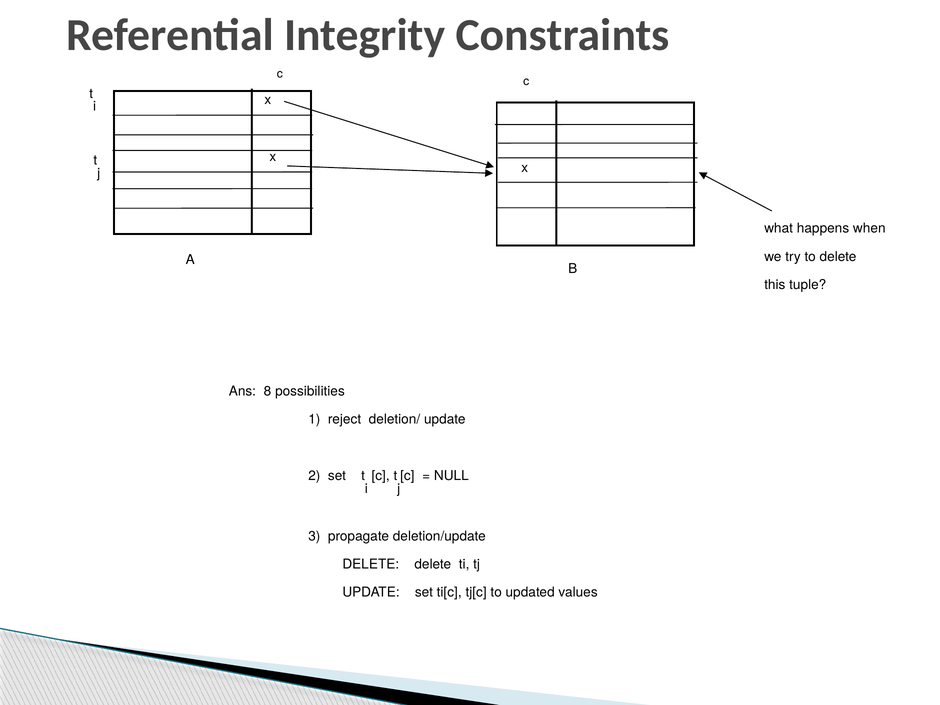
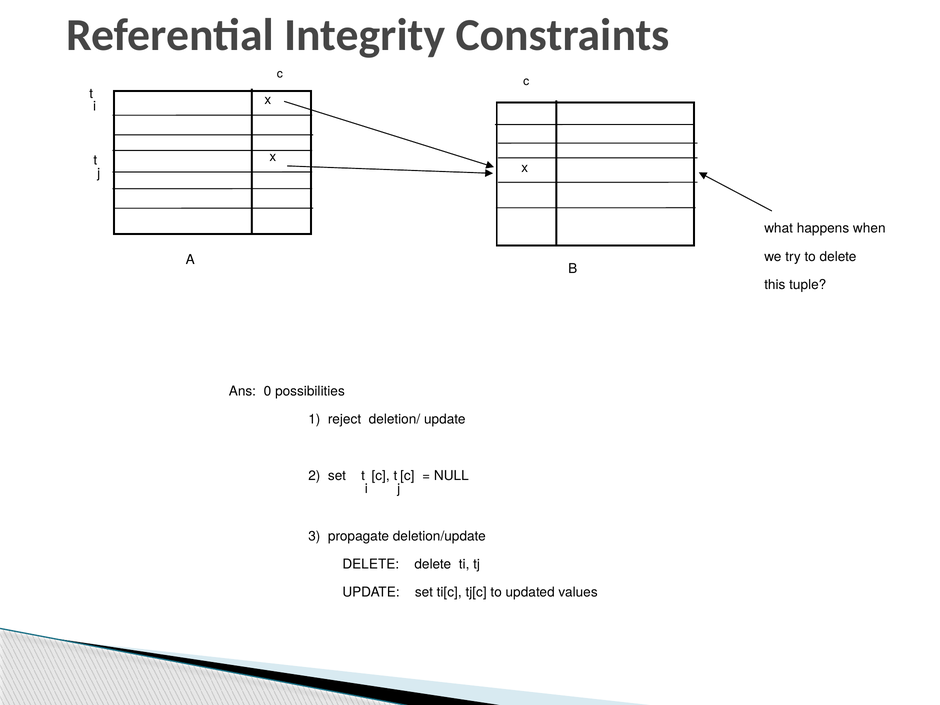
8: 8 -> 0
